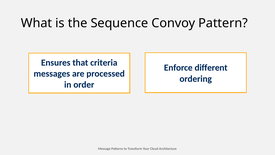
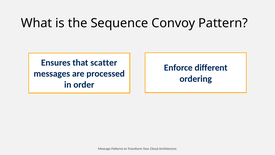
criteria: criteria -> scatter
